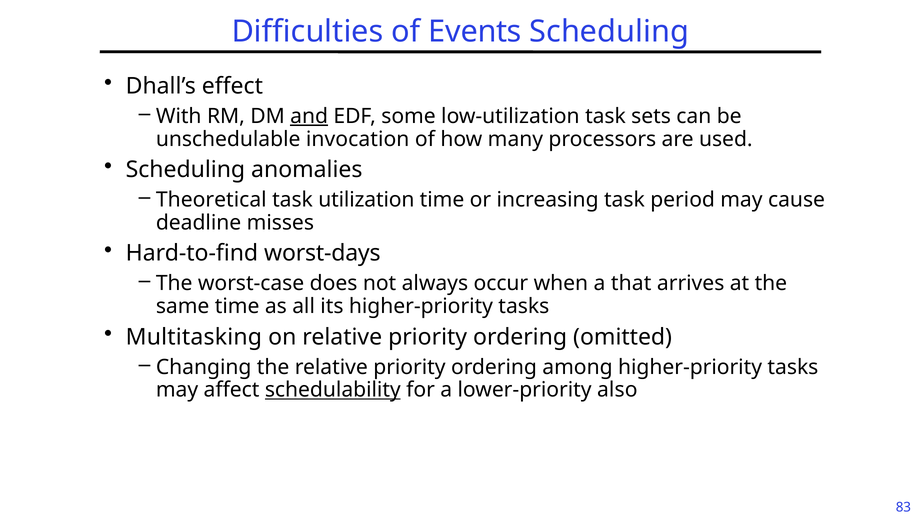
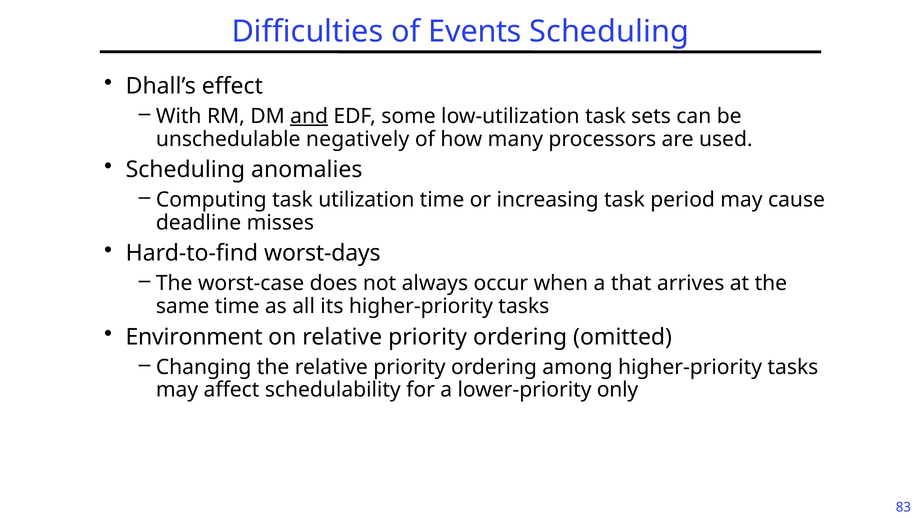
invocation: invocation -> negatively
Theoretical: Theoretical -> Computing
Multitasking: Multitasking -> Environment
schedulability underline: present -> none
also: also -> only
